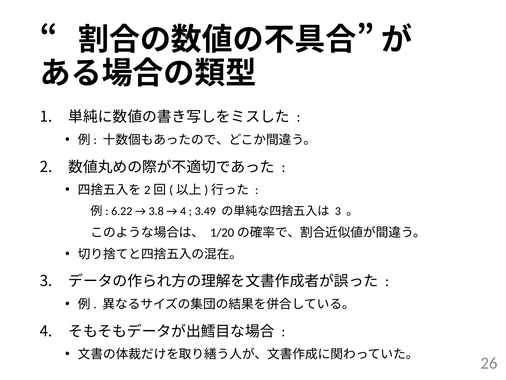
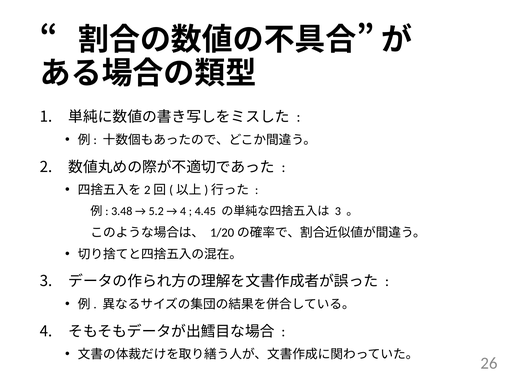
6.22: 6.22 -> 3.48
3.8: 3.8 -> 5.2
3.49: 3.49 -> 4.45
